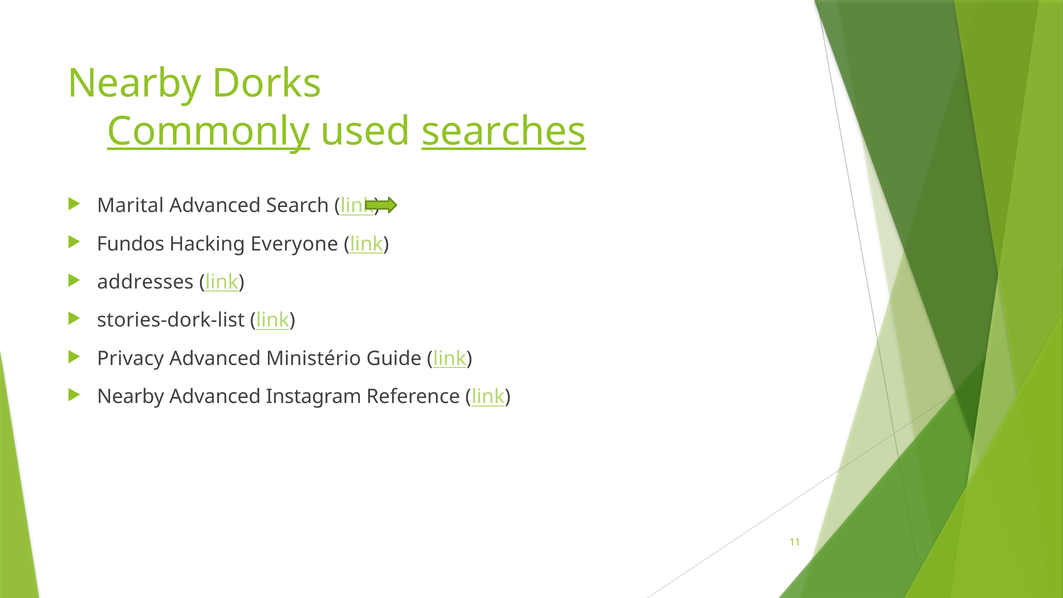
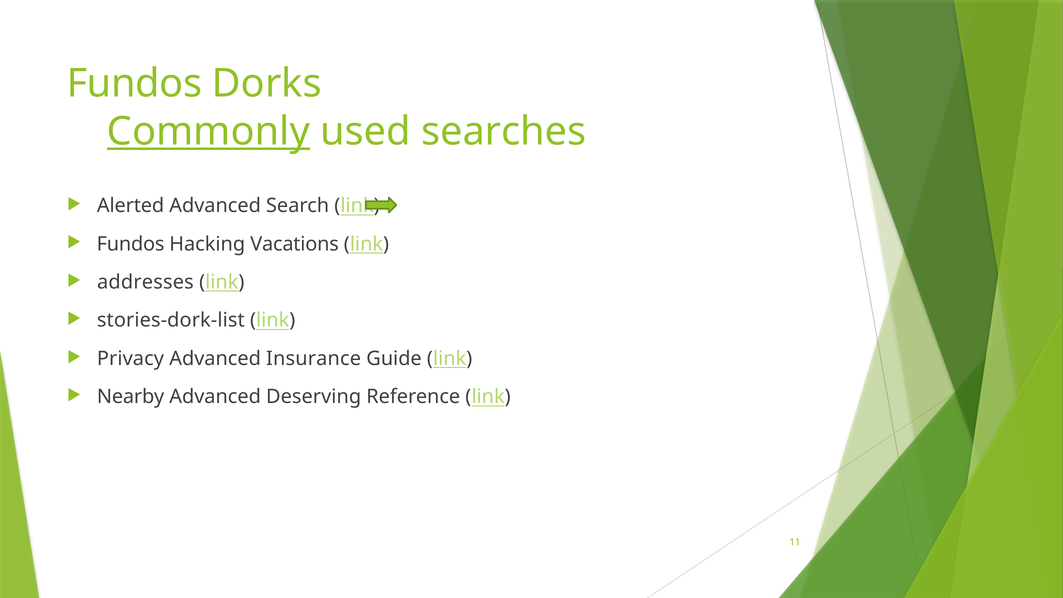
Nearby at (134, 84): Nearby -> Fundos
searches underline: present -> none
Marital: Marital -> Alerted
Everyone: Everyone -> Vacations
Ministério: Ministério -> Insurance
Instagram: Instagram -> Deserving
